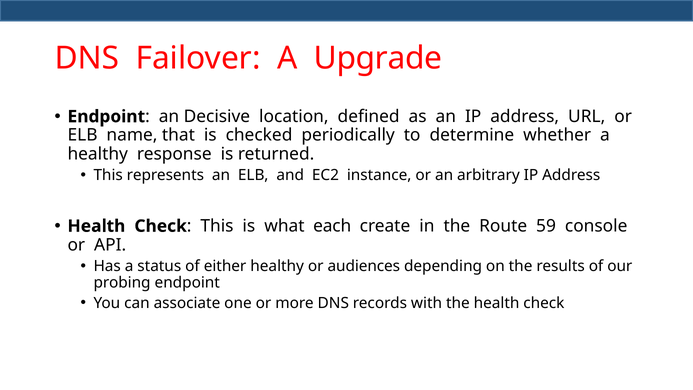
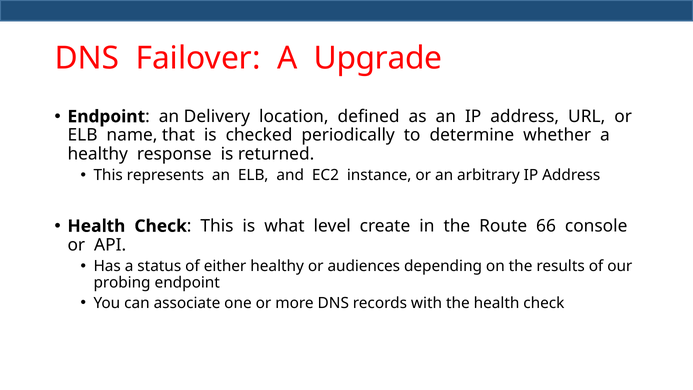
Decisive: Decisive -> Delivery
each: each -> level
59: 59 -> 66
